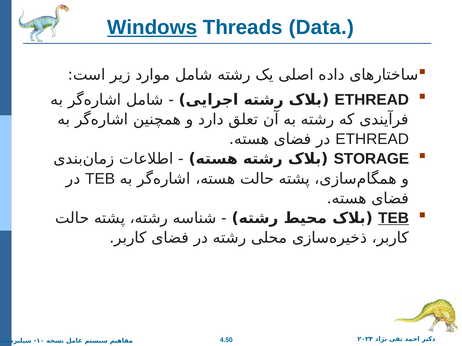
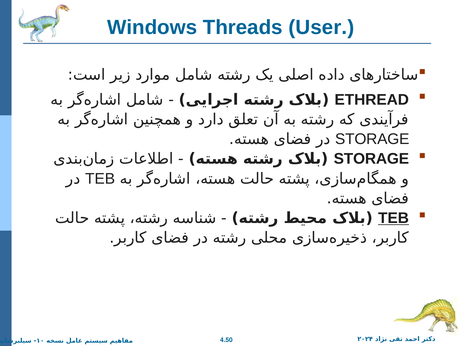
Windows underline: present -> none
Data: Data -> User
ETHREAD at (372, 139): ETHREAD -> STORAGE
